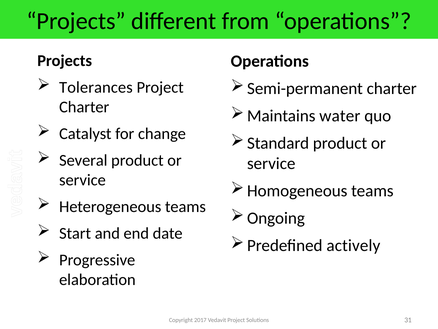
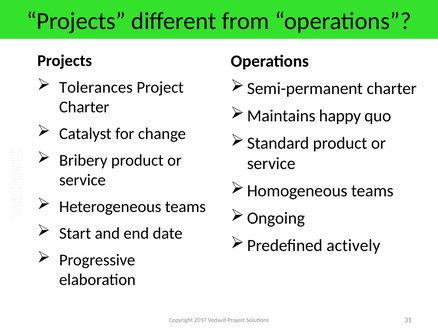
water: water -> happy
Several: Several -> Bribery
